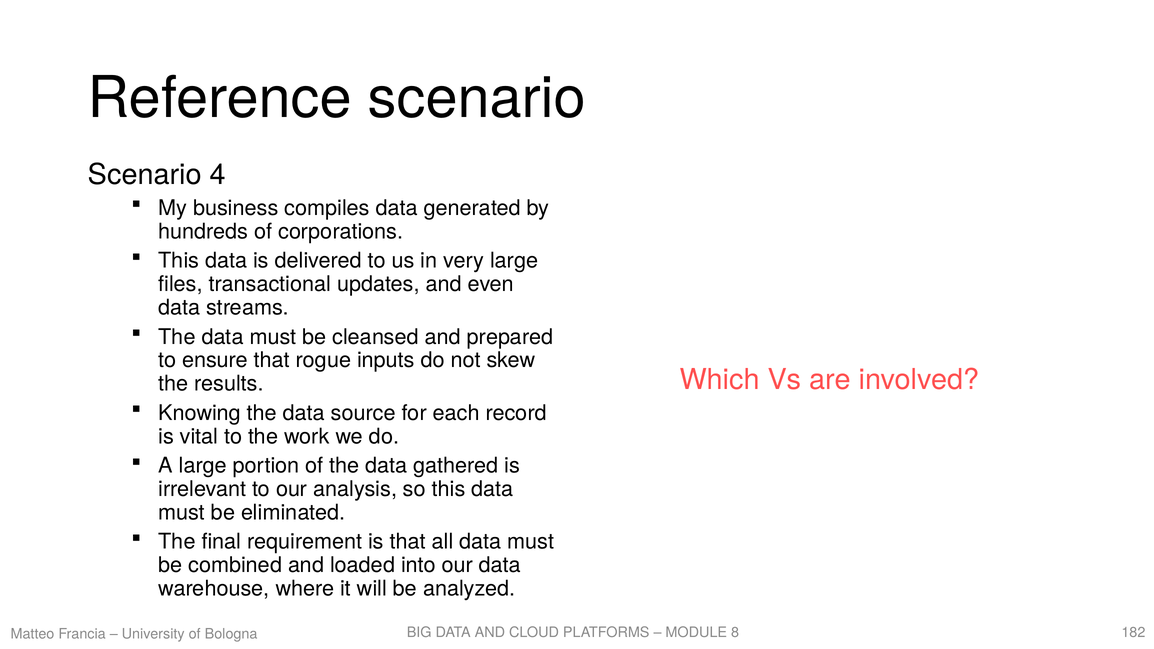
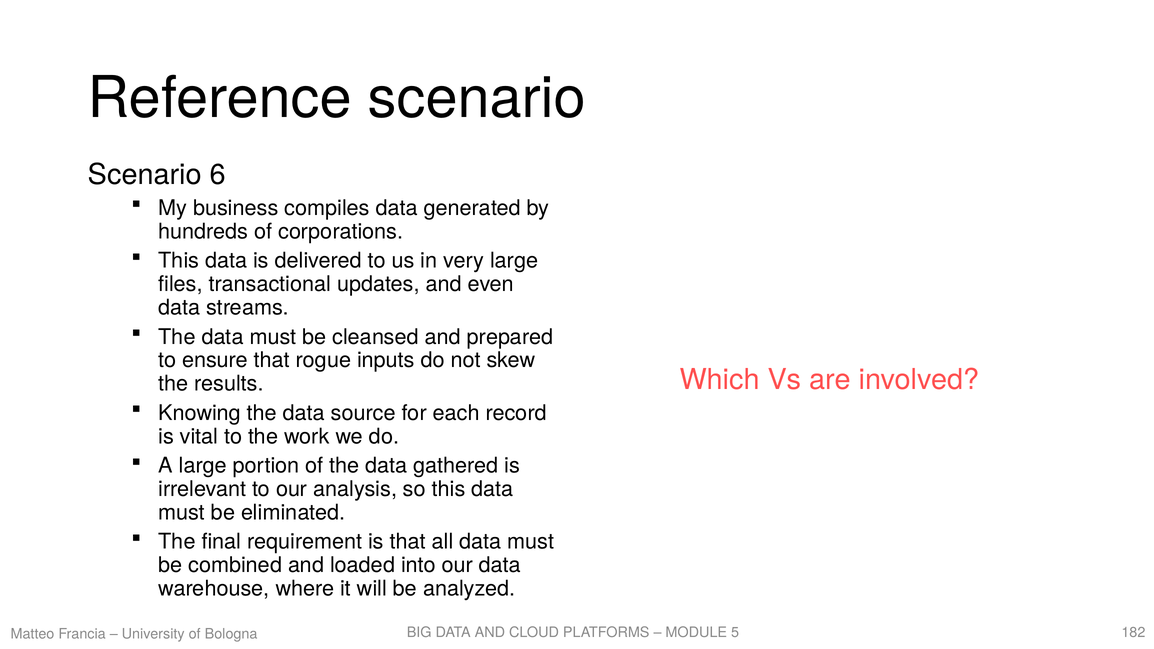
4: 4 -> 6
8: 8 -> 5
